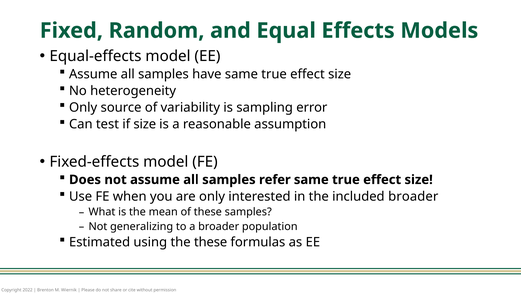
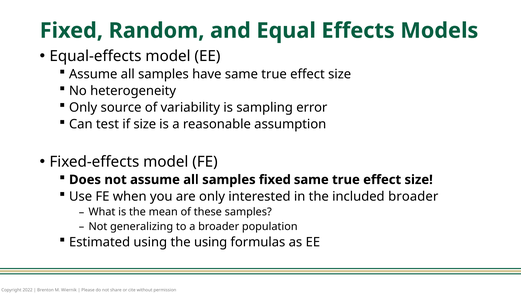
samples refer: refer -> fixed
the these: these -> using
